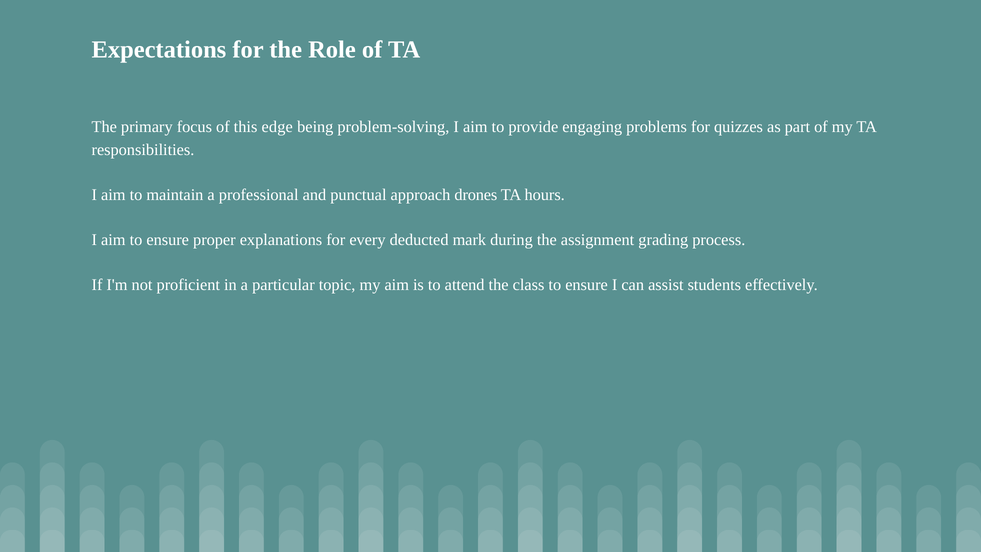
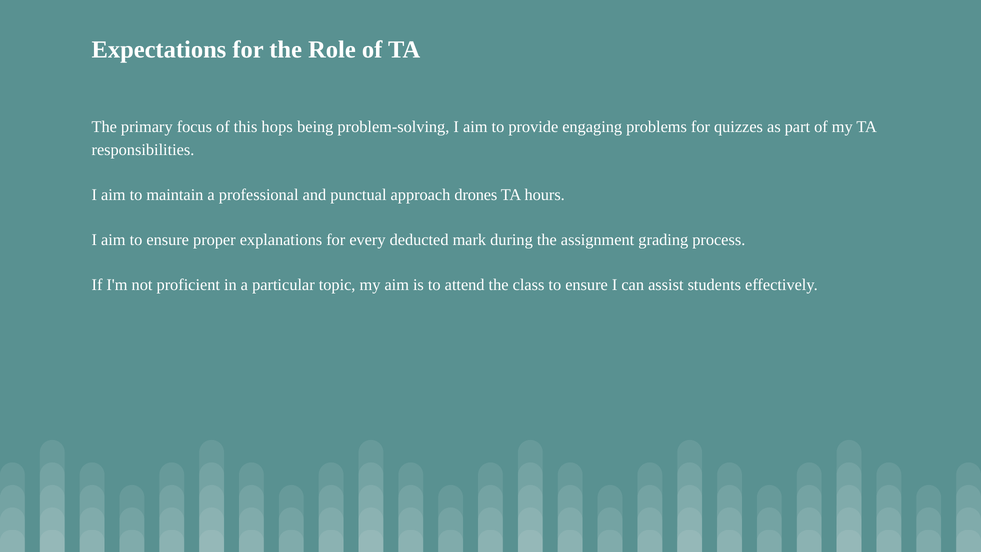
edge: edge -> hops
